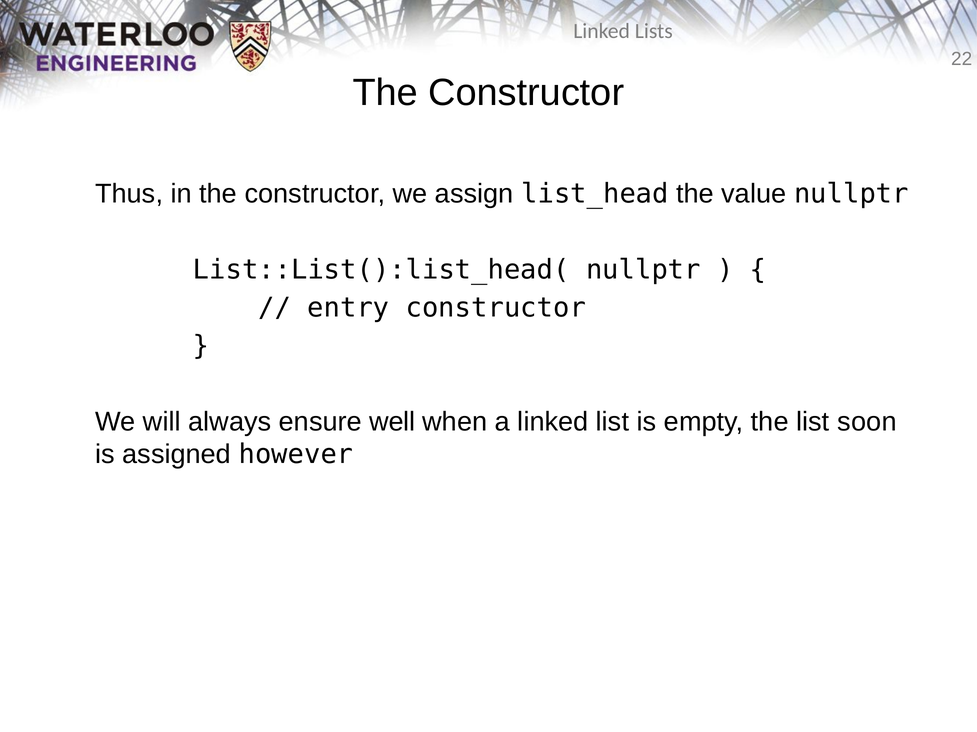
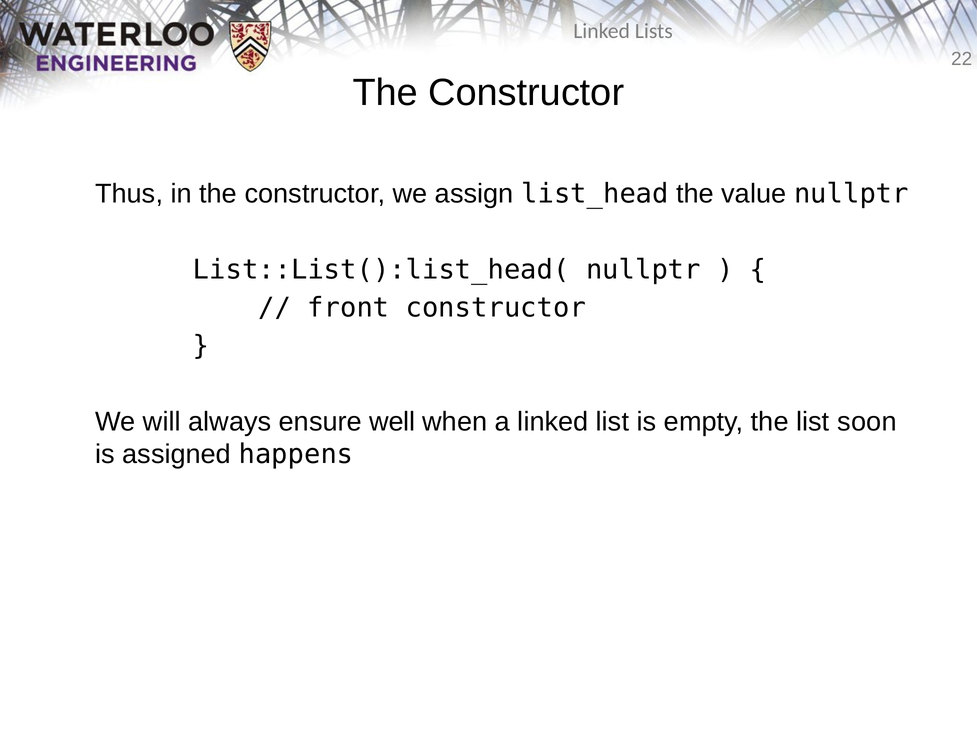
entry: entry -> front
however: however -> happens
